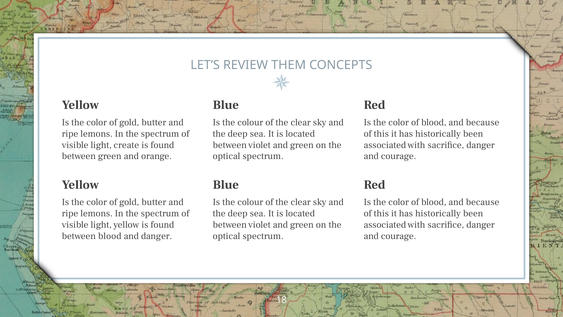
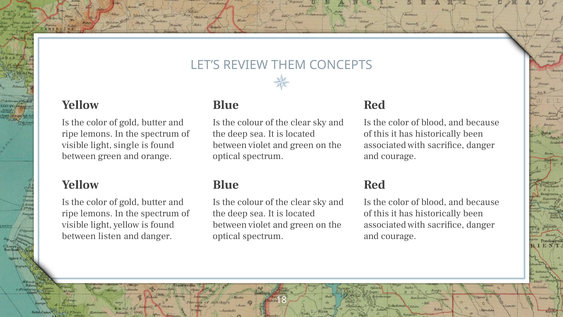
create: create -> single
between blood: blood -> listen
